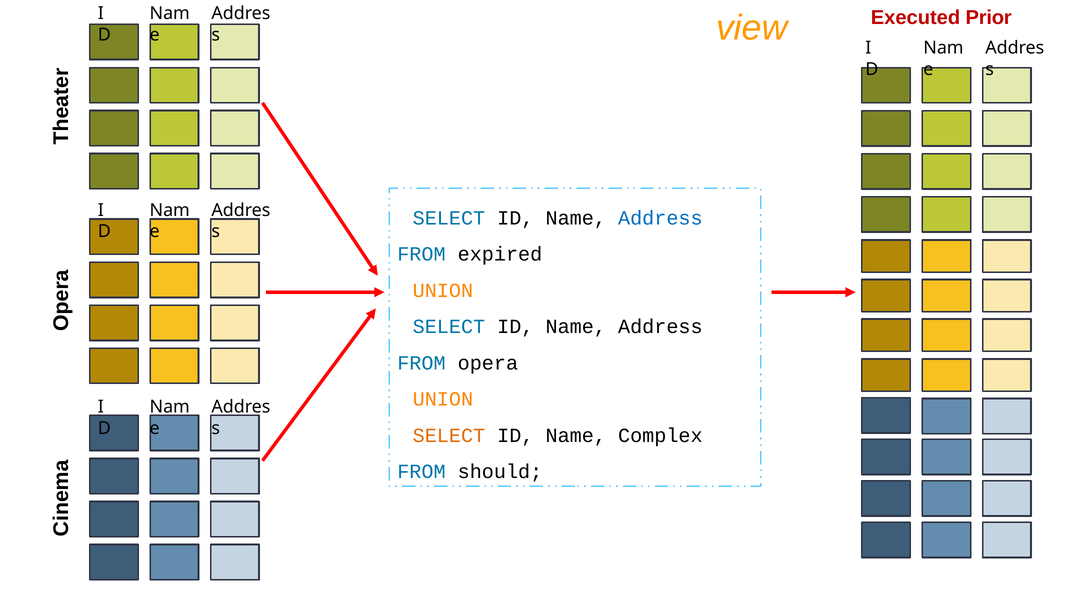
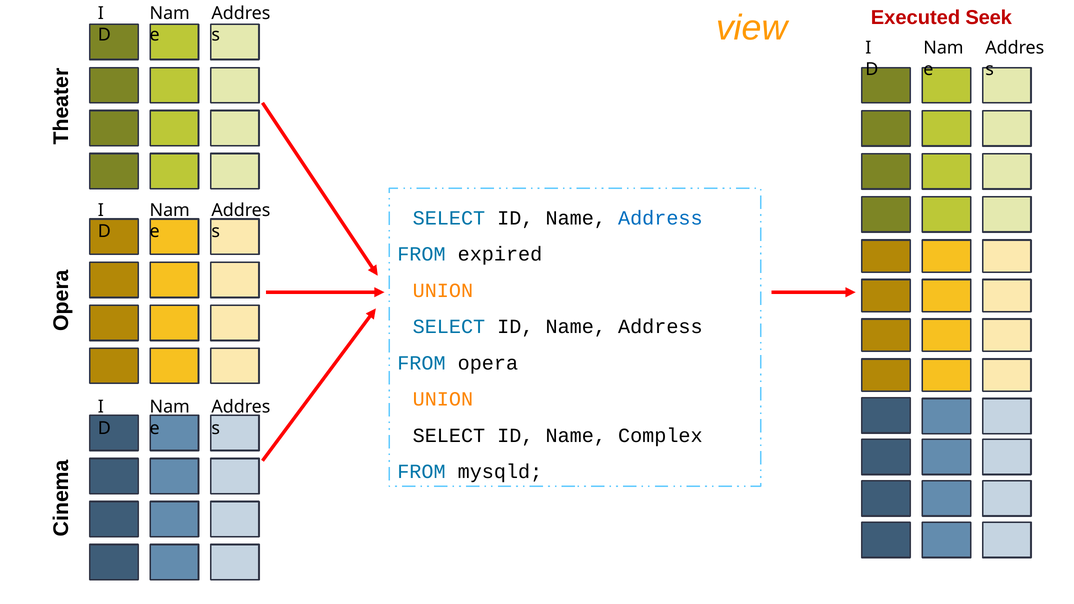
Prior: Prior -> Seek
SELECT at (449, 435) colour: orange -> black
should: should -> mysqld
